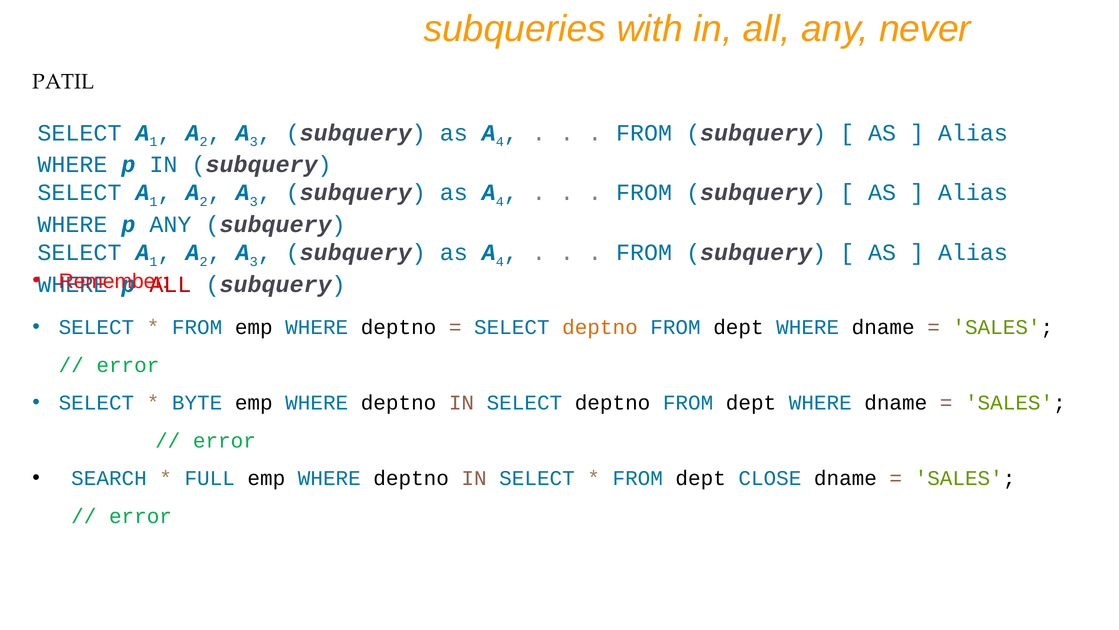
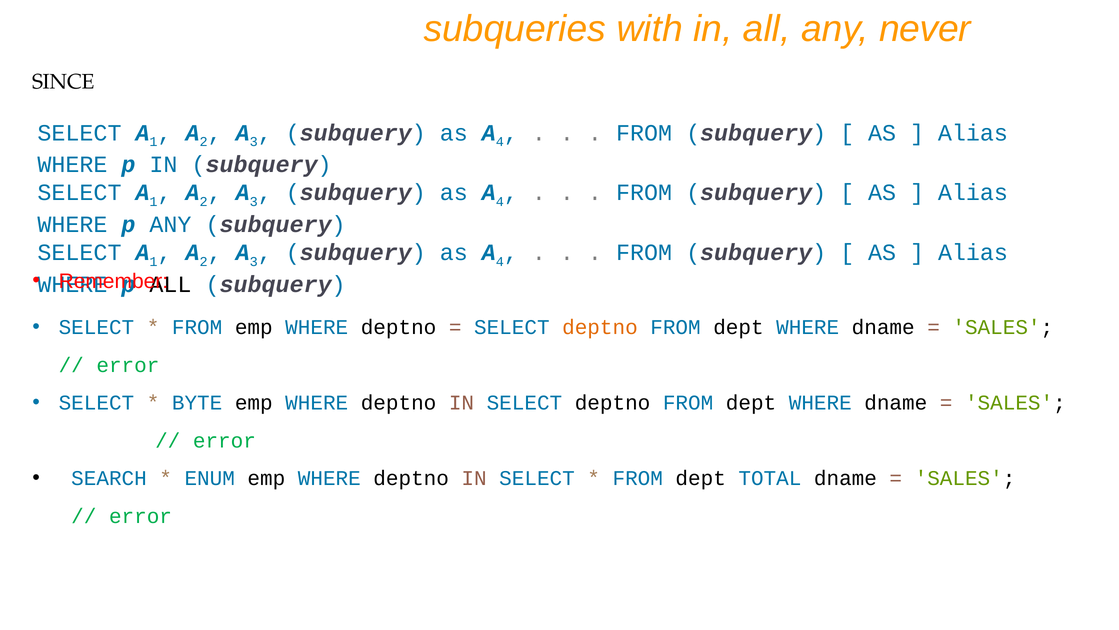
PATIL: PATIL -> SINCE
ALL at (170, 284) colour: red -> black
FULL: FULL -> ENUM
CLOSE: CLOSE -> TOTAL
